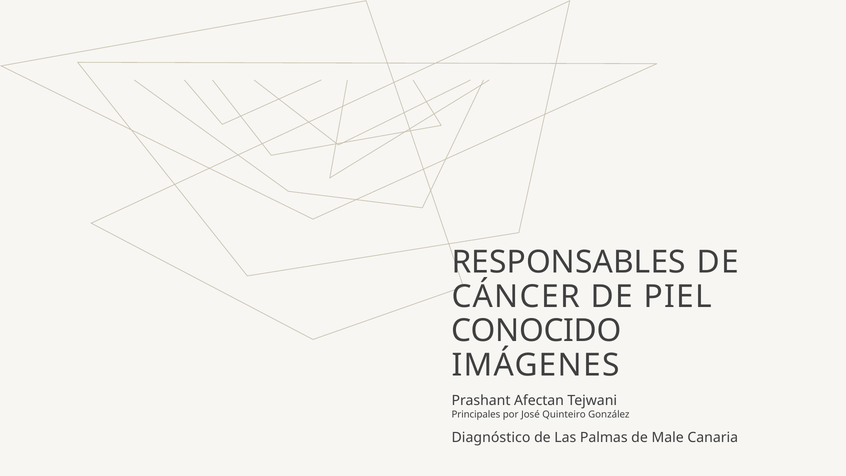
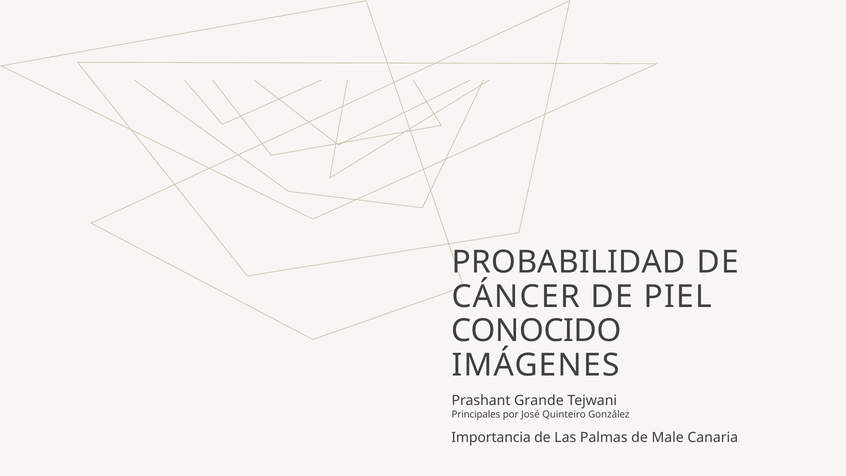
RESPONSABLES: RESPONSABLES -> PROBABILIDAD
Afectan: Afectan -> Grande
Diagnóstico: Diagnóstico -> Importancia
